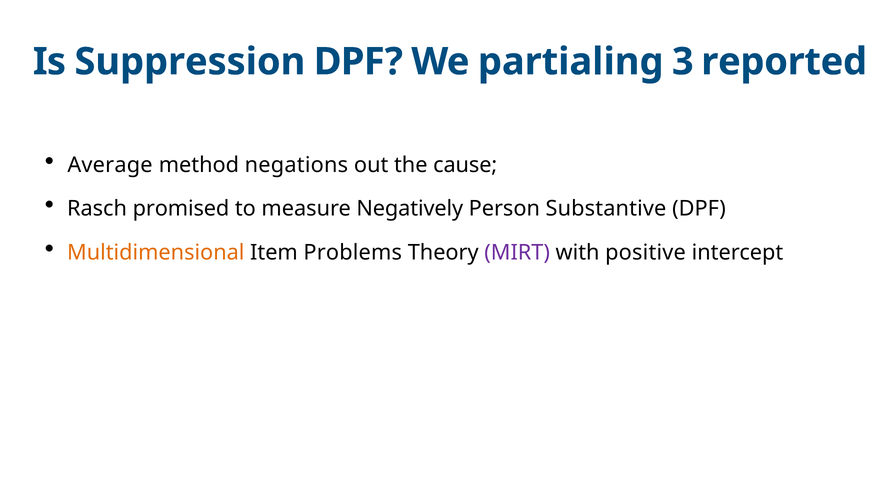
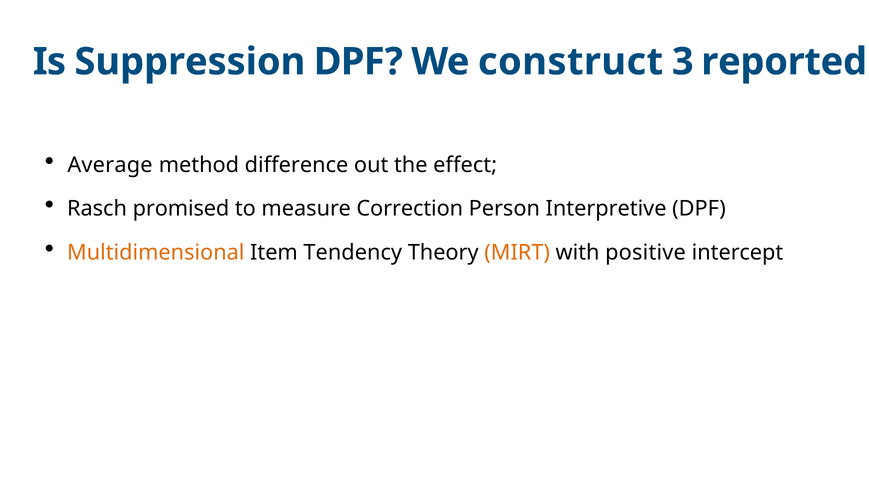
partialing: partialing -> construct
negations: negations -> difference
cause: cause -> effect
Negatively: Negatively -> Correction
Substantive: Substantive -> Interpretive
Problems: Problems -> Tendency
MIRT colour: purple -> orange
